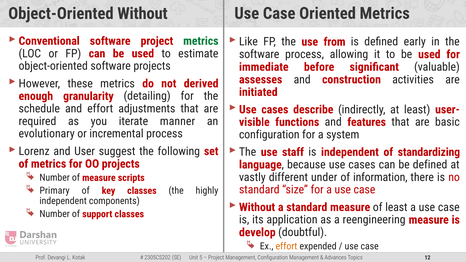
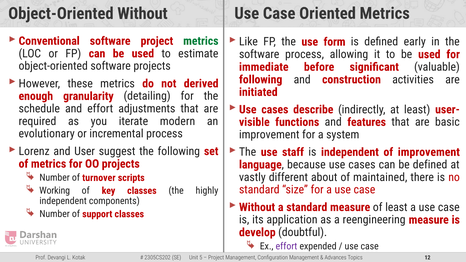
from: from -> form
assesses at (261, 80): assesses -> following
manner: manner -> modern
configuration at (269, 135): configuration -> improvement
of standardizing: standardizing -> improvement
under: under -> about
information: information -> maintained
of measure: measure -> turnover
Primary: Primary -> Working
effort at (286, 246) colour: orange -> purple
